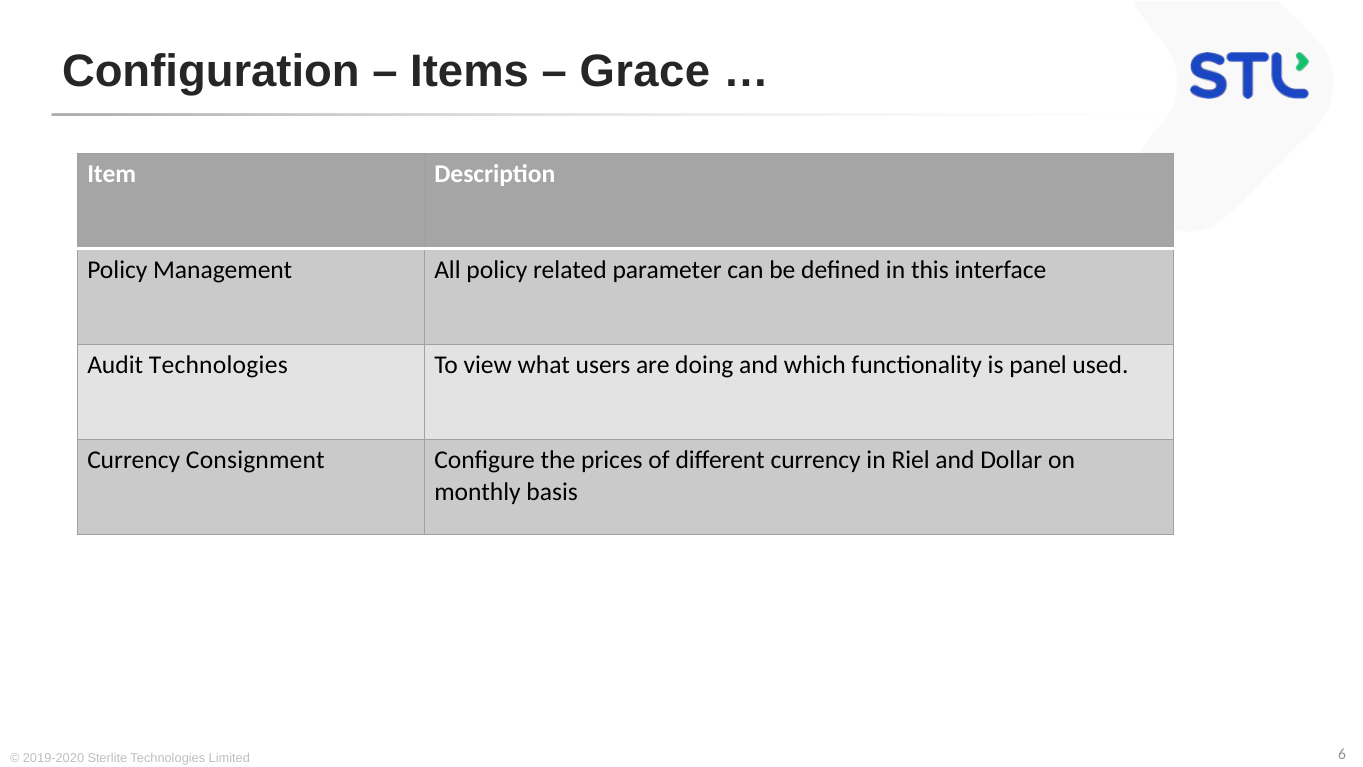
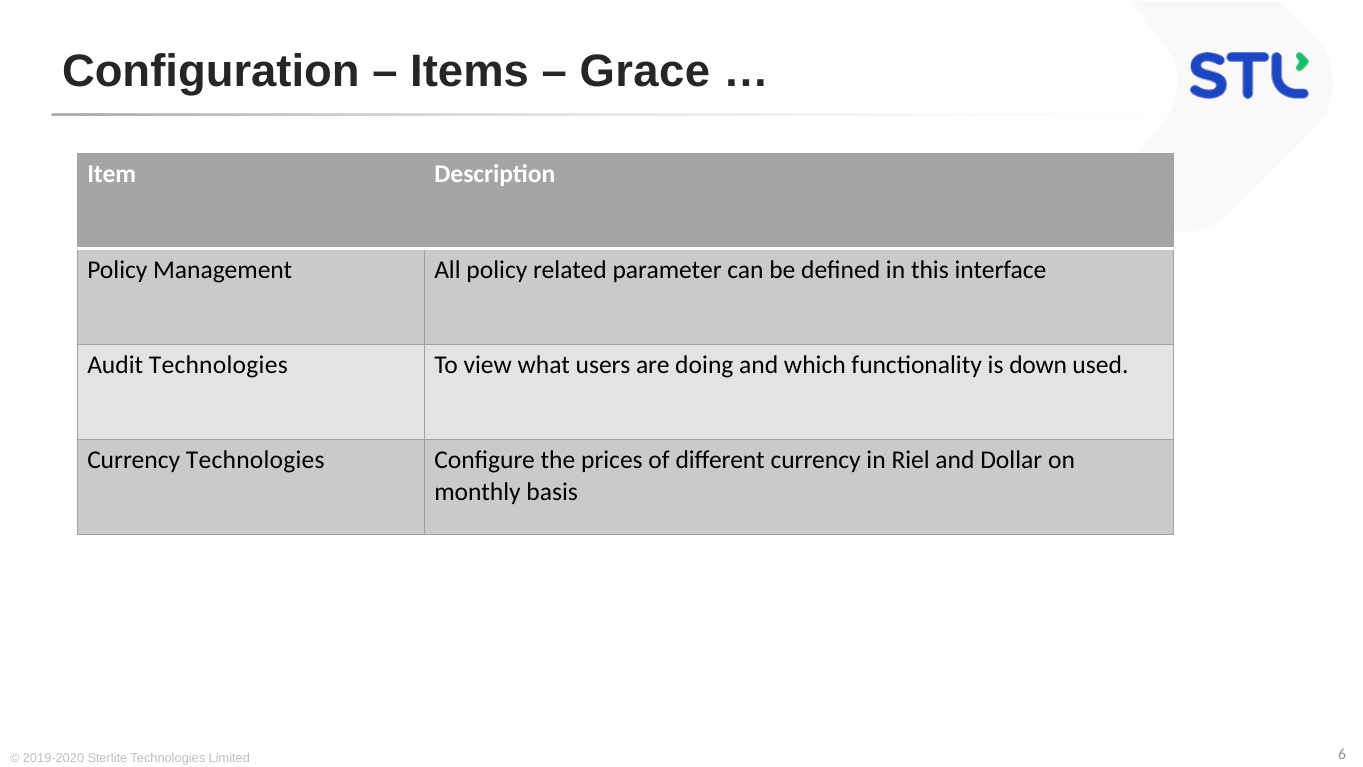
panel: panel -> down
Currency Consignment: Consignment -> Technologies
